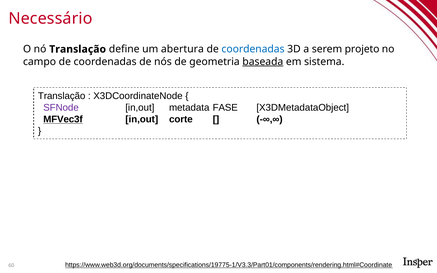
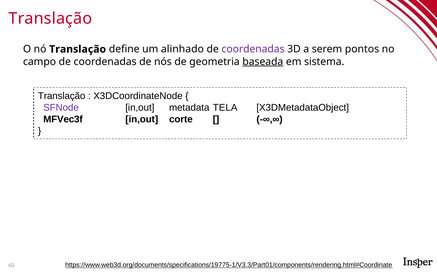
Necessário at (50, 18): Necessário -> Translação
abertura: abertura -> alinhado
coordenadas at (253, 49) colour: blue -> purple
projeto: projeto -> pontos
FASE: FASE -> TELA
MFVec3f underline: present -> none
